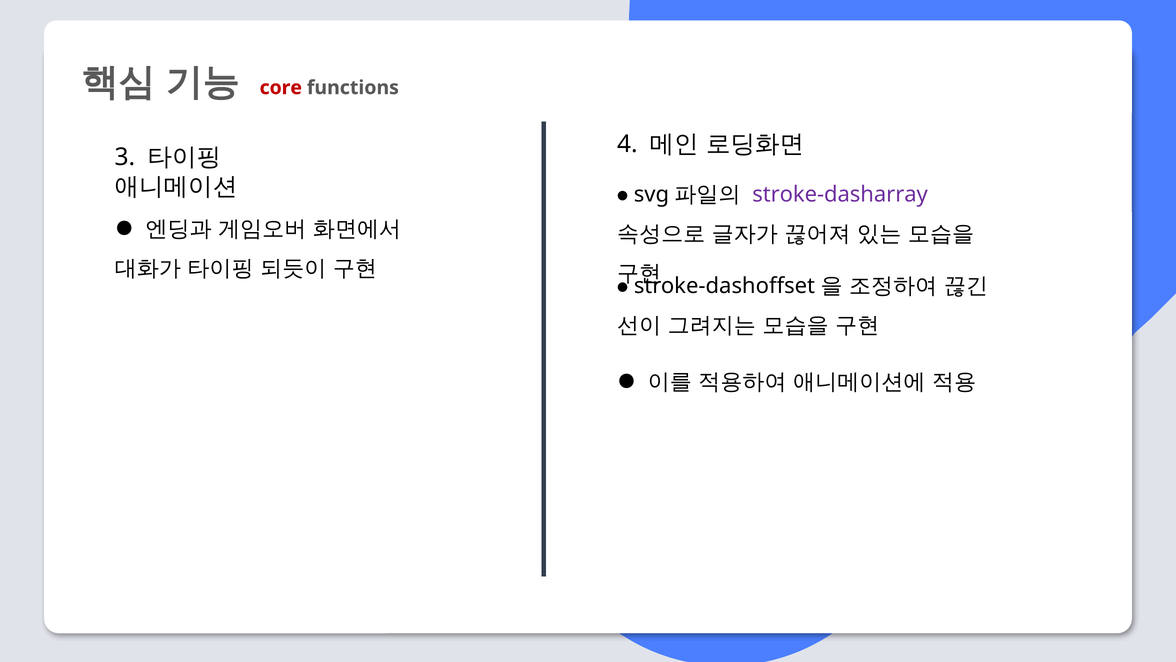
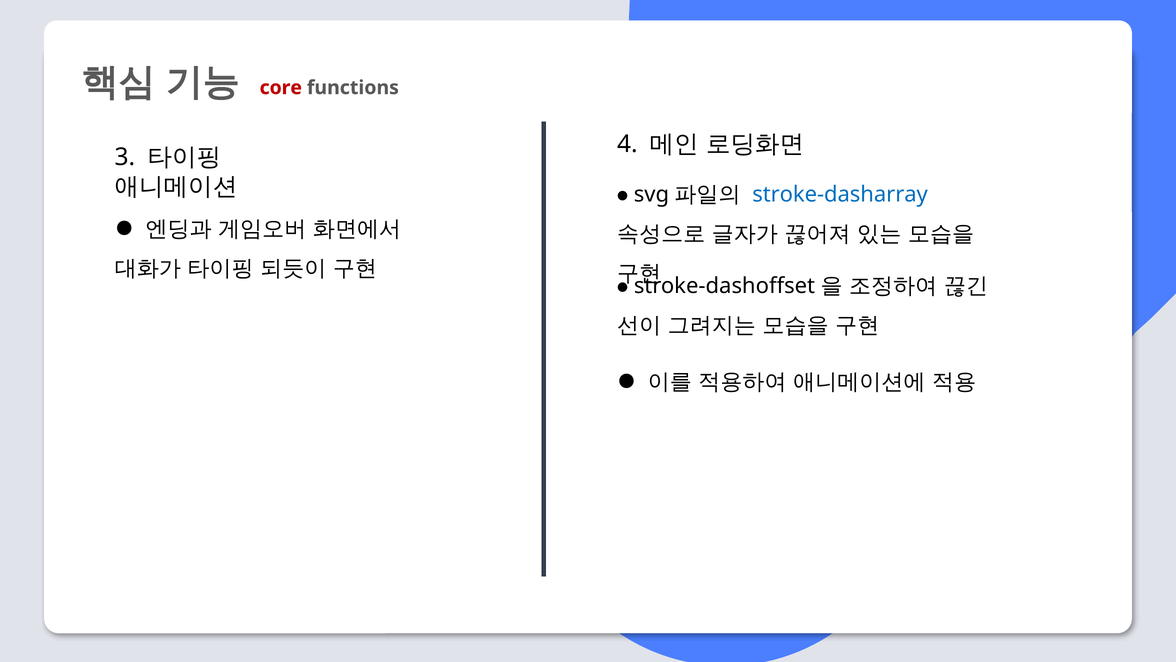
stroke-dasharray colour: purple -> blue
